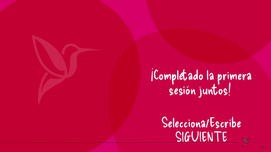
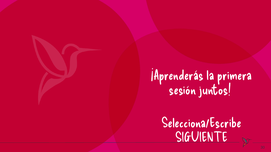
¡Completado: ¡Completado -> ¡Aprenderás
